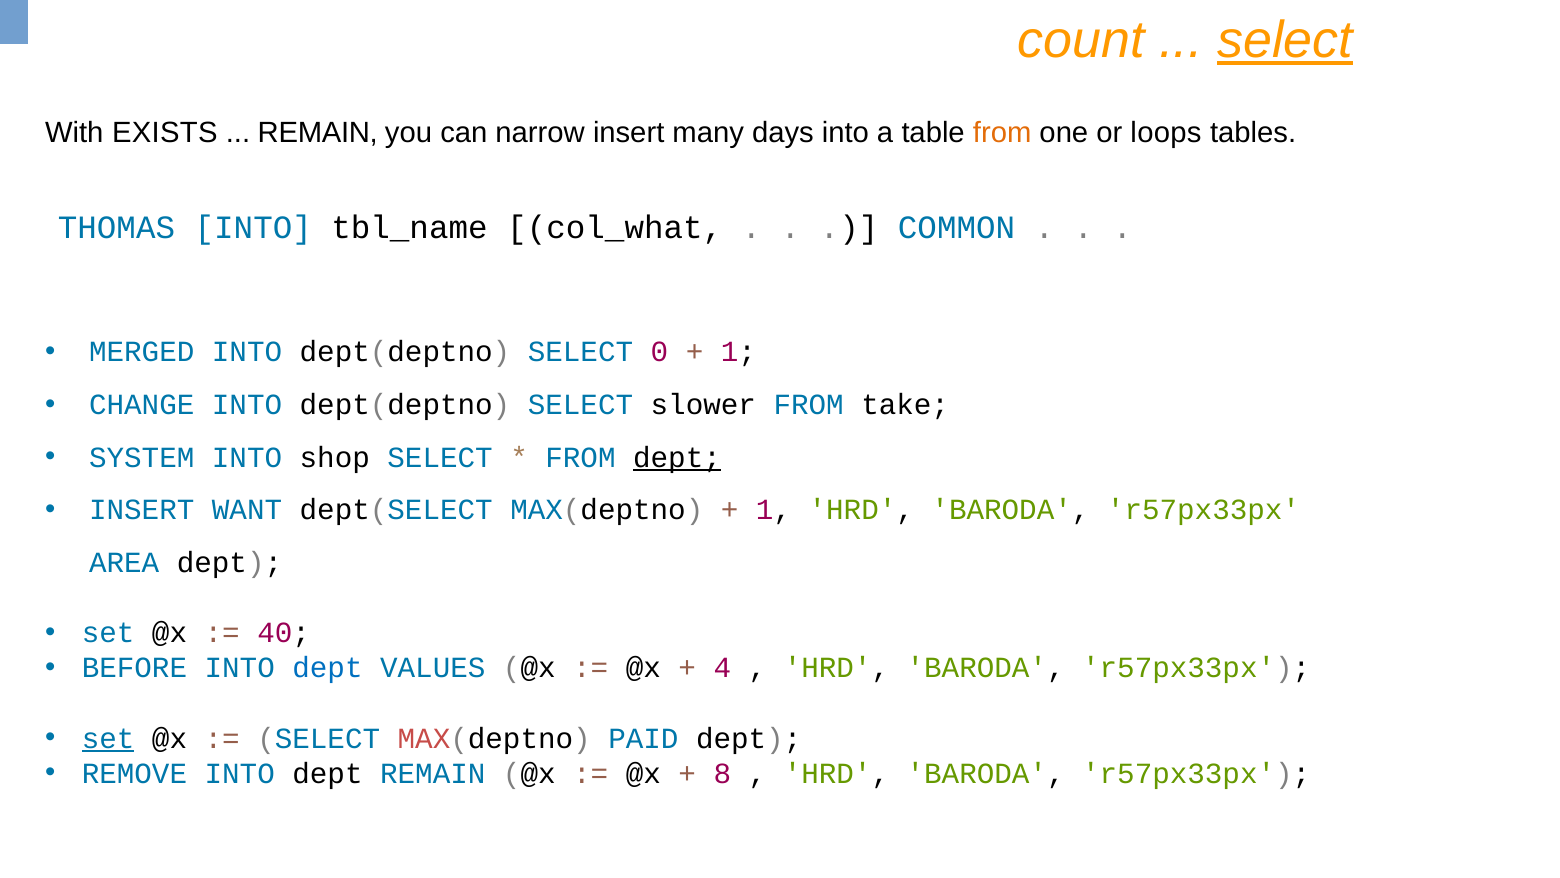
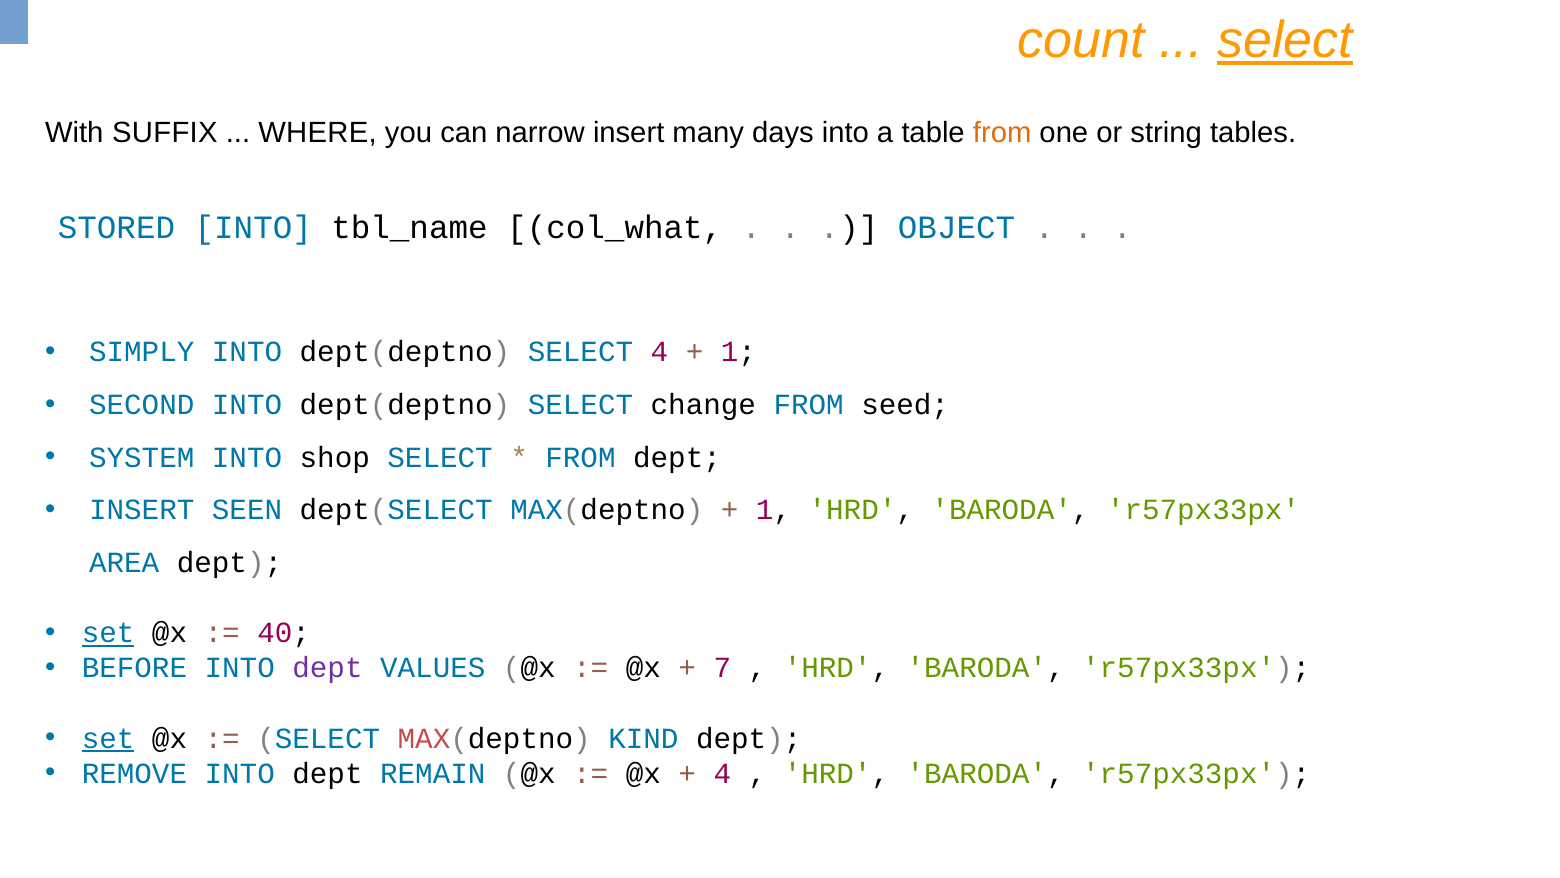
EXISTS: EXISTS -> SUFFIX
REMAIN at (318, 133): REMAIN -> WHERE
loops: loops -> string
THOMAS: THOMAS -> STORED
COMMON: COMMON -> OBJECT
MERGED: MERGED -> SIMPLY
SELECT 0: 0 -> 4
CHANGE: CHANGE -> SECOND
slower: slower -> change
take: take -> seed
dept at (677, 457) underline: present -> none
WANT: WANT -> SEEN
set at (108, 633) underline: none -> present
dept at (327, 668) colour: blue -> purple
4: 4 -> 7
PAID: PAID -> KIND
8 at (722, 773): 8 -> 4
